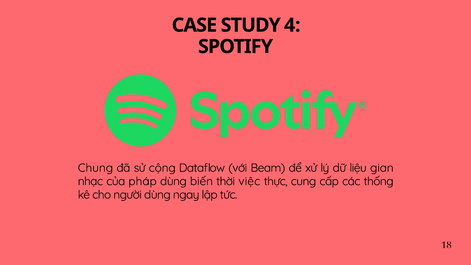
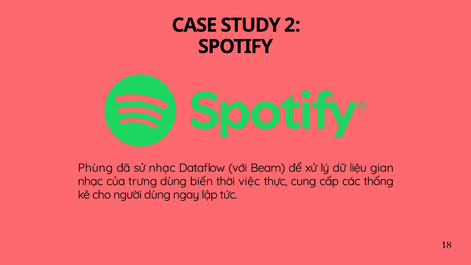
4: 4 -> 2
Chung: Chung -> Phùng
sử cộng: cộng -> nhạc
pháp: pháp -> trưng
